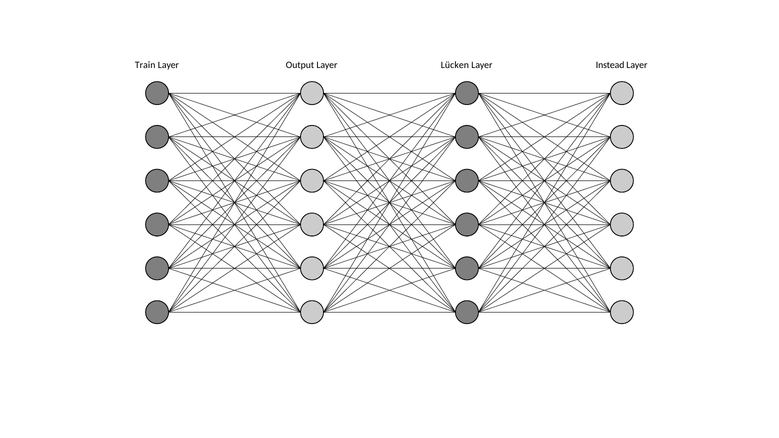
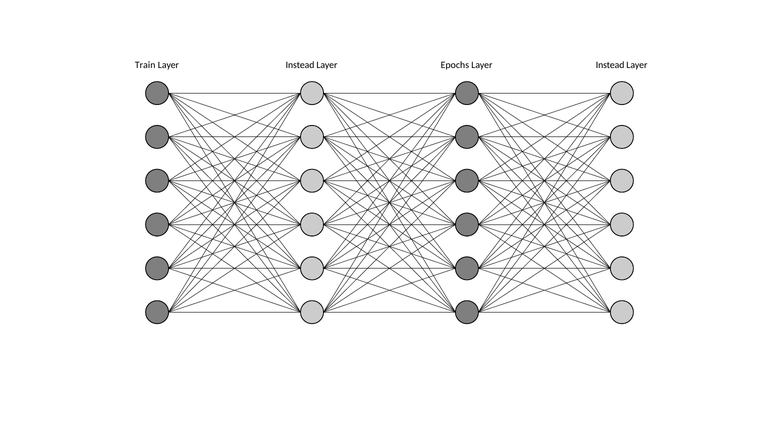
Output at (300, 65): Output -> Instead
Lücken: Lücken -> Epochs
